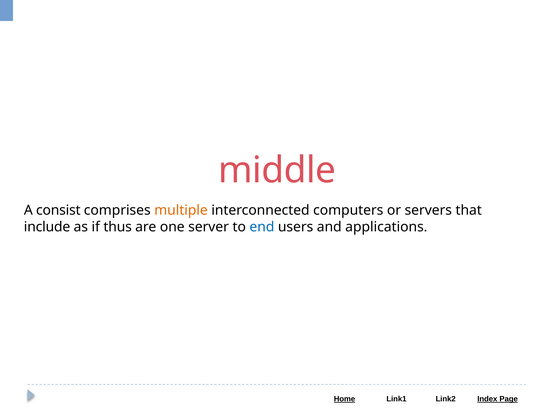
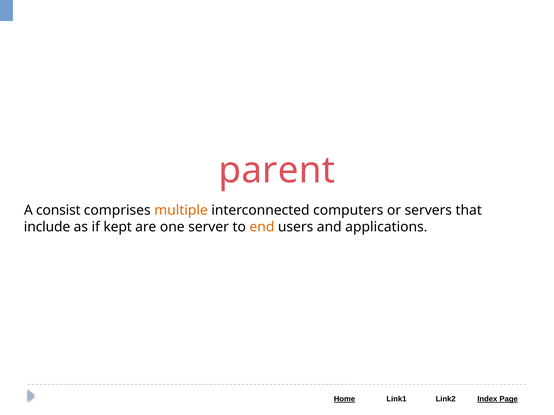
middle: middle -> parent
thus: thus -> kept
end colour: blue -> orange
